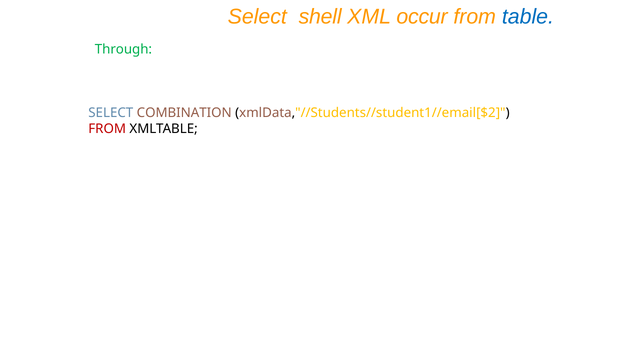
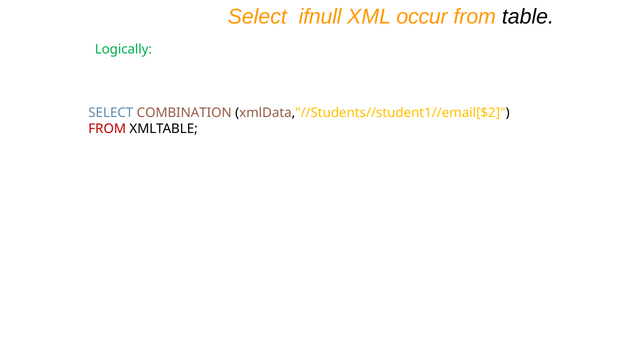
shell: shell -> ifnull
table colour: blue -> black
Through: Through -> Logically
